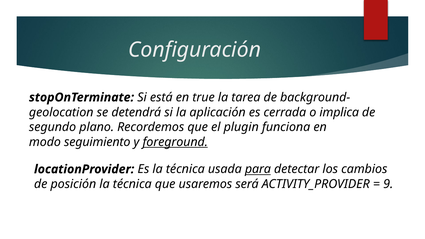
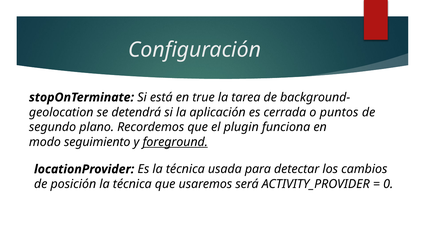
implica: implica -> puntos
para underline: present -> none
9: 9 -> 0
